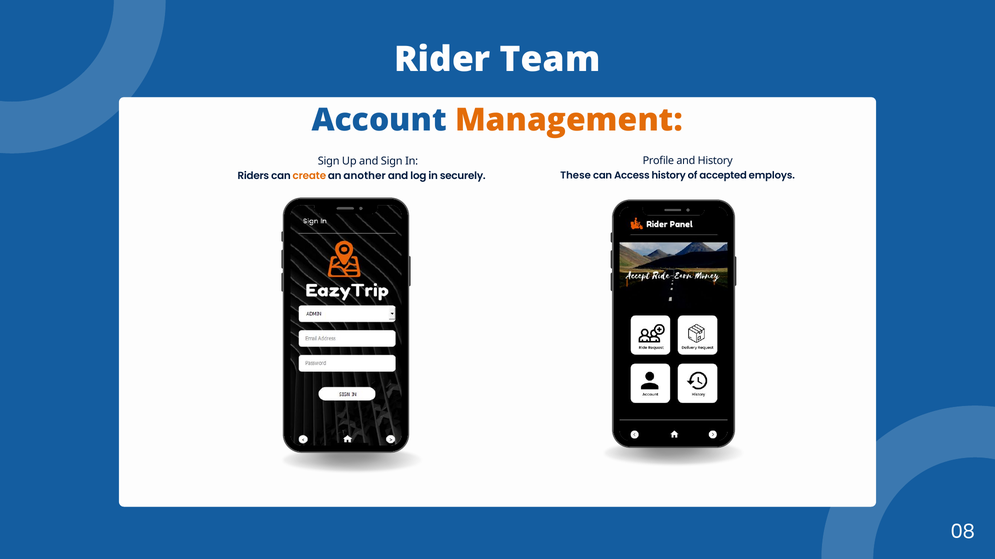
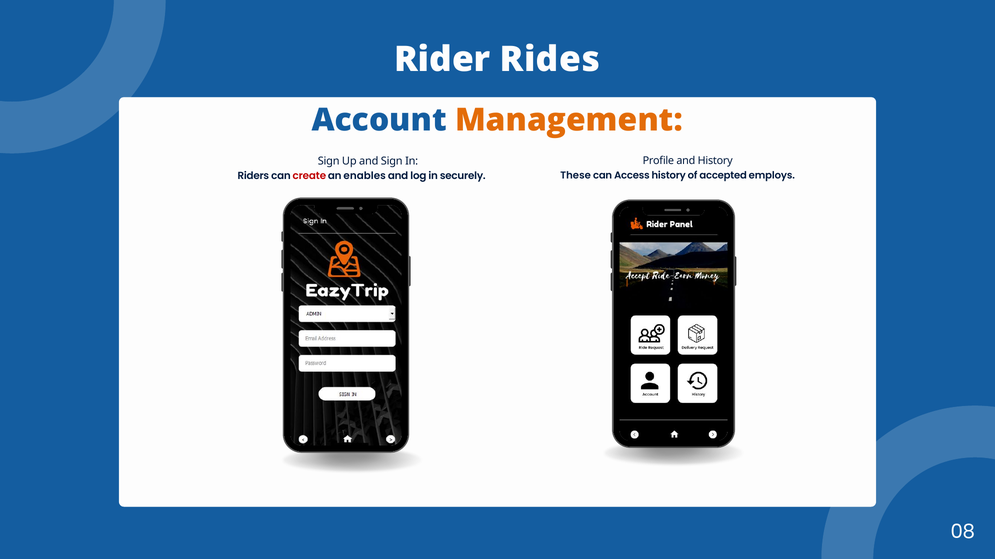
Team: Team -> Rides
create colour: orange -> red
another: another -> enables
